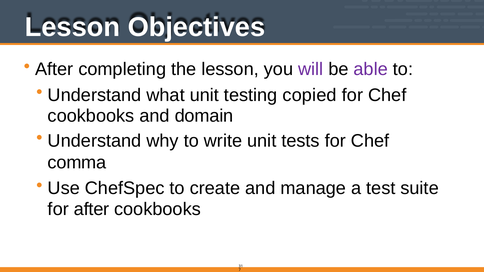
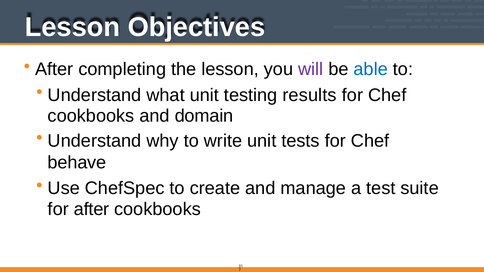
able colour: purple -> blue
copied: copied -> results
comma: comma -> behave
